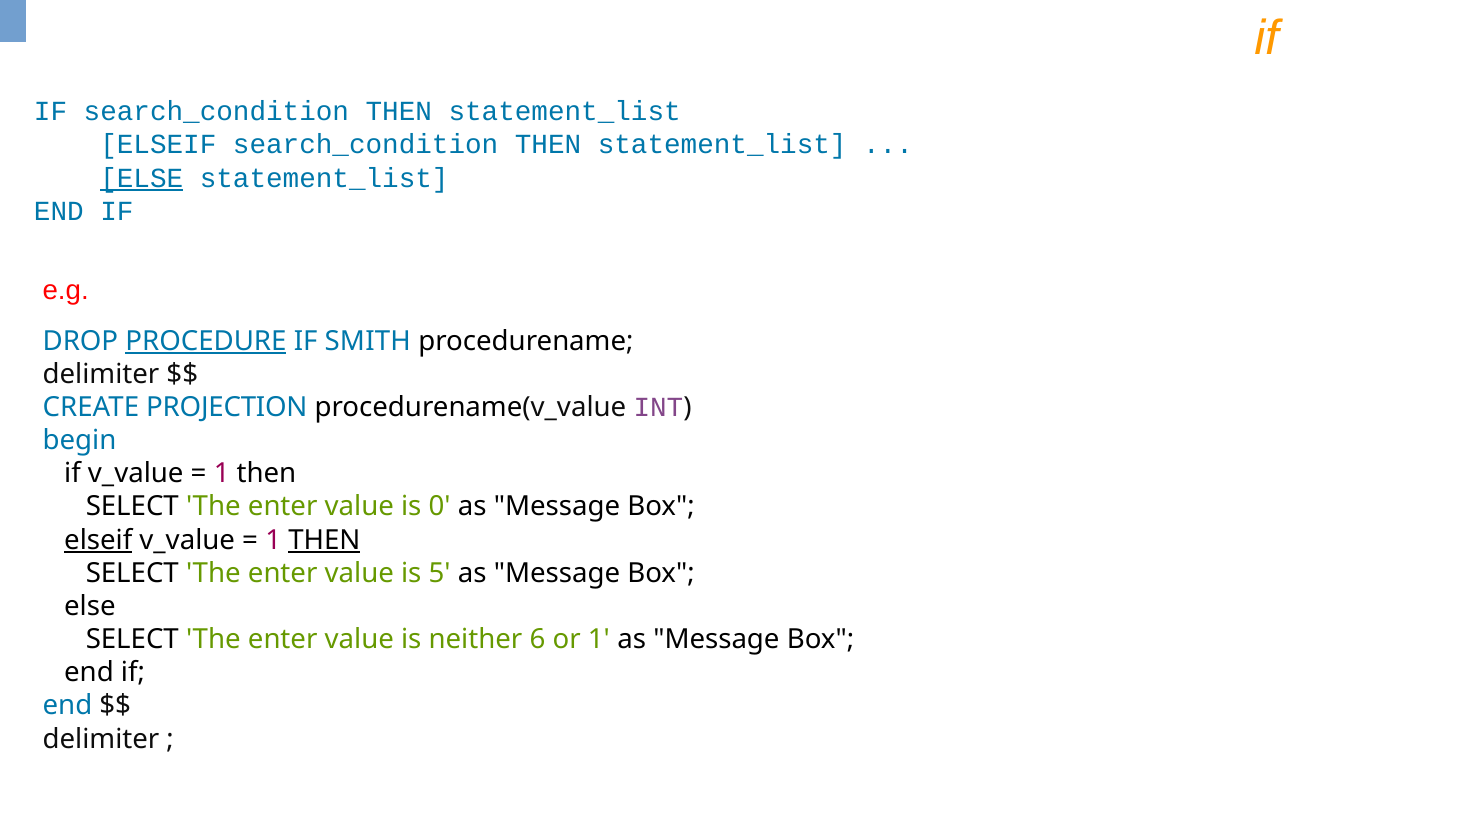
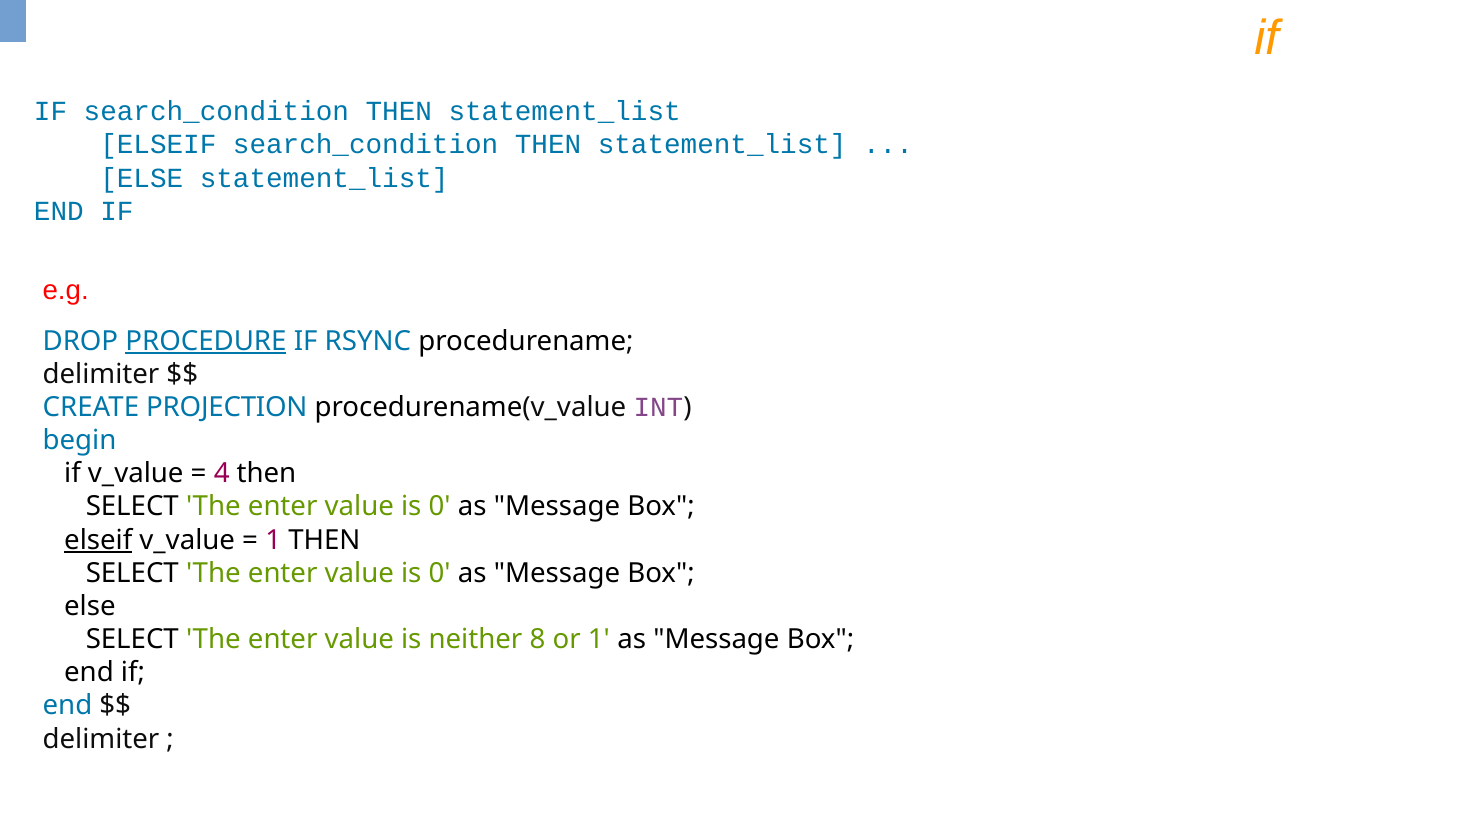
ELSE at (142, 178) underline: present -> none
SMITH: SMITH -> RSYNC
1 at (222, 474): 1 -> 4
THEN at (324, 540) underline: present -> none
5 at (440, 573): 5 -> 0
6: 6 -> 8
